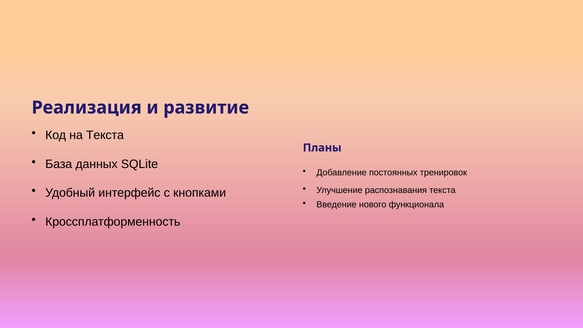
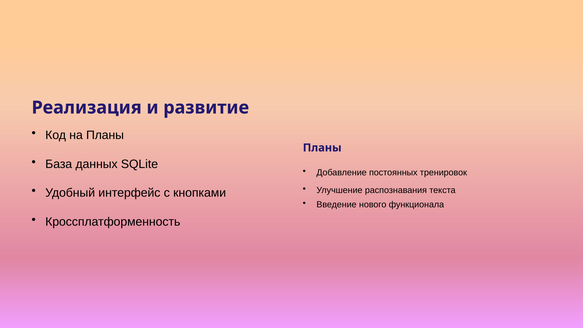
на Текста: Текста -> Планы
